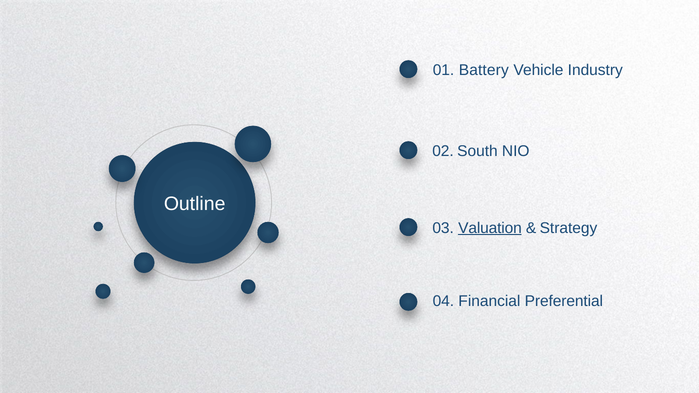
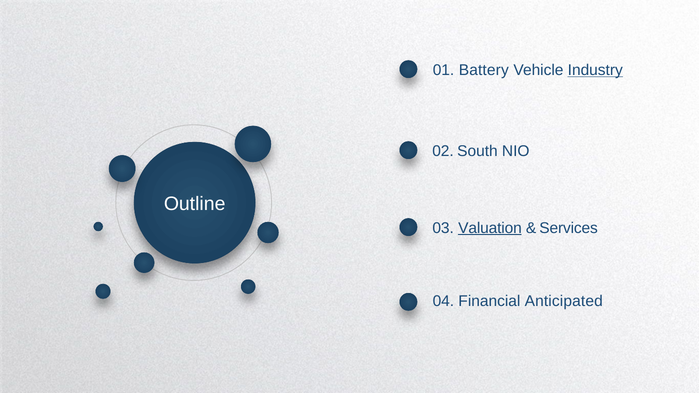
Industry underline: none -> present
Strategy: Strategy -> Services
Preferential: Preferential -> Anticipated
